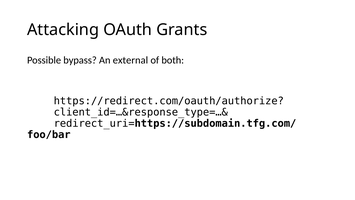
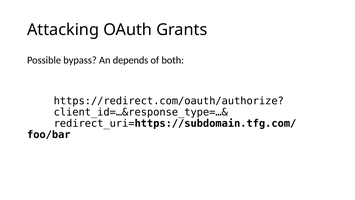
external: external -> depends
